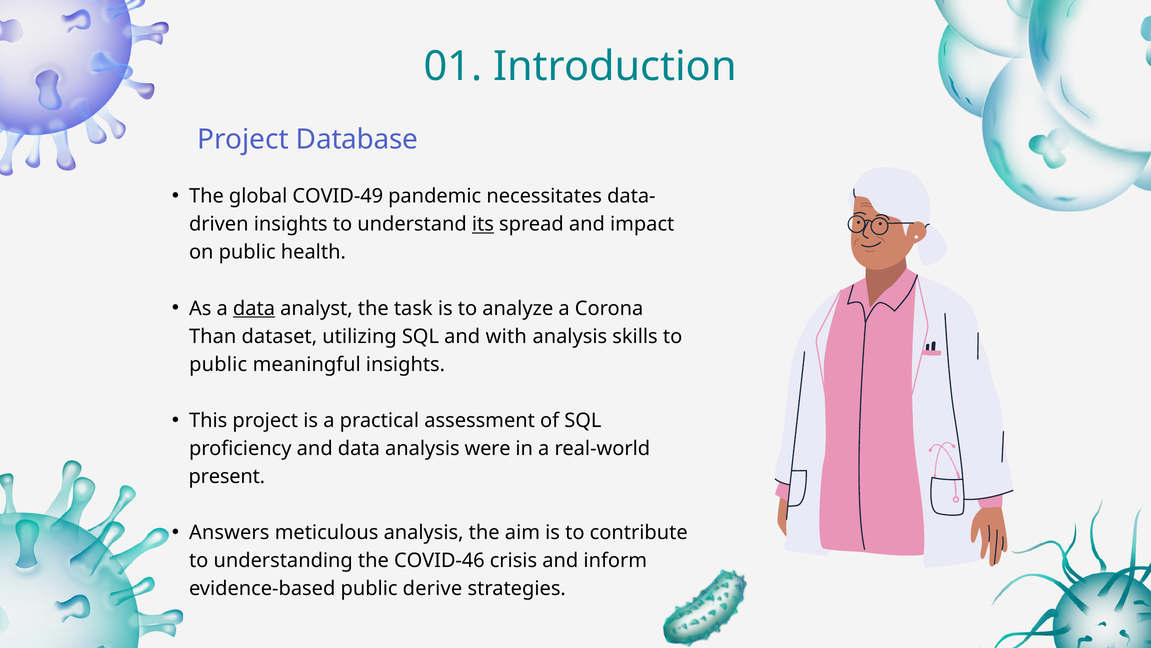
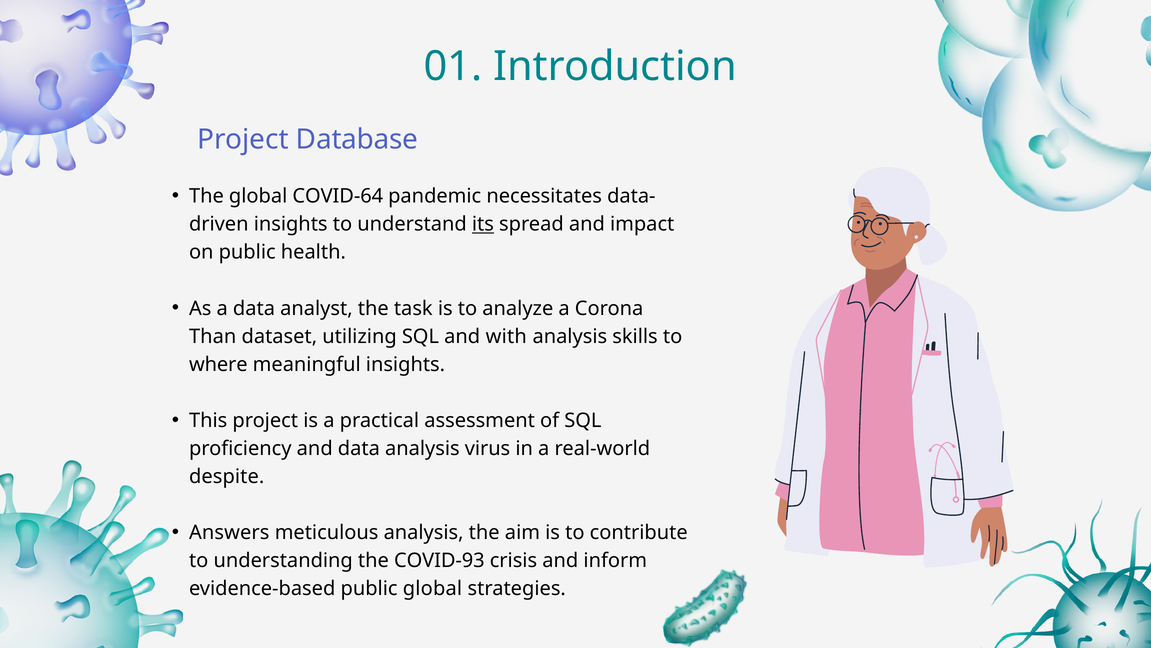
COVID-49: COVID-49 -> COVID-64
data at (254, 308) underline: present -> none
public at (218, 364): public -> where
were: were -> virus
present: present -> despite
COVID-46: COVID-46 -> COVID-93
public derive: derive -> global
